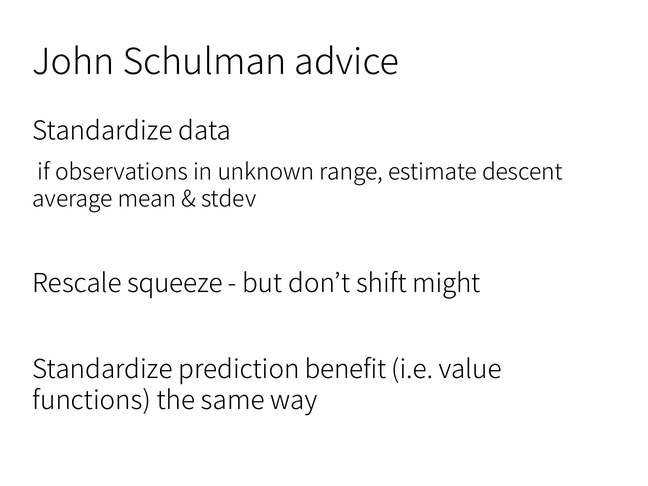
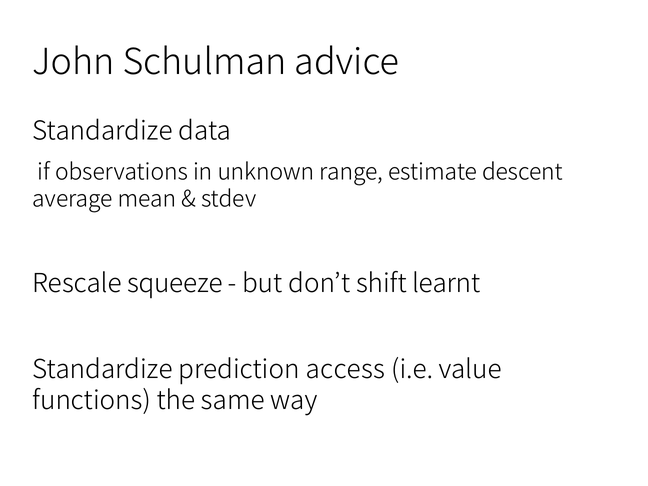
might: might -> learnt
benefit: benefit -> access
